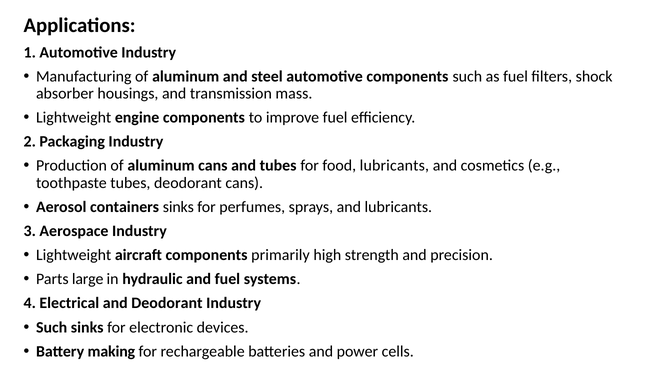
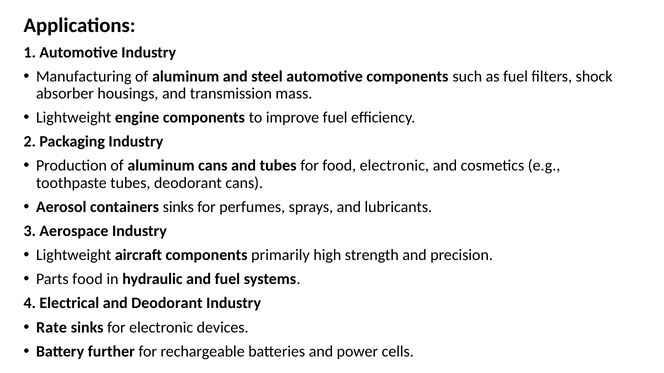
food lubricants: lubricants -> electronic
Parts large: large -> food
Such at (52, 328): Such -> Rate
making: making -> further
